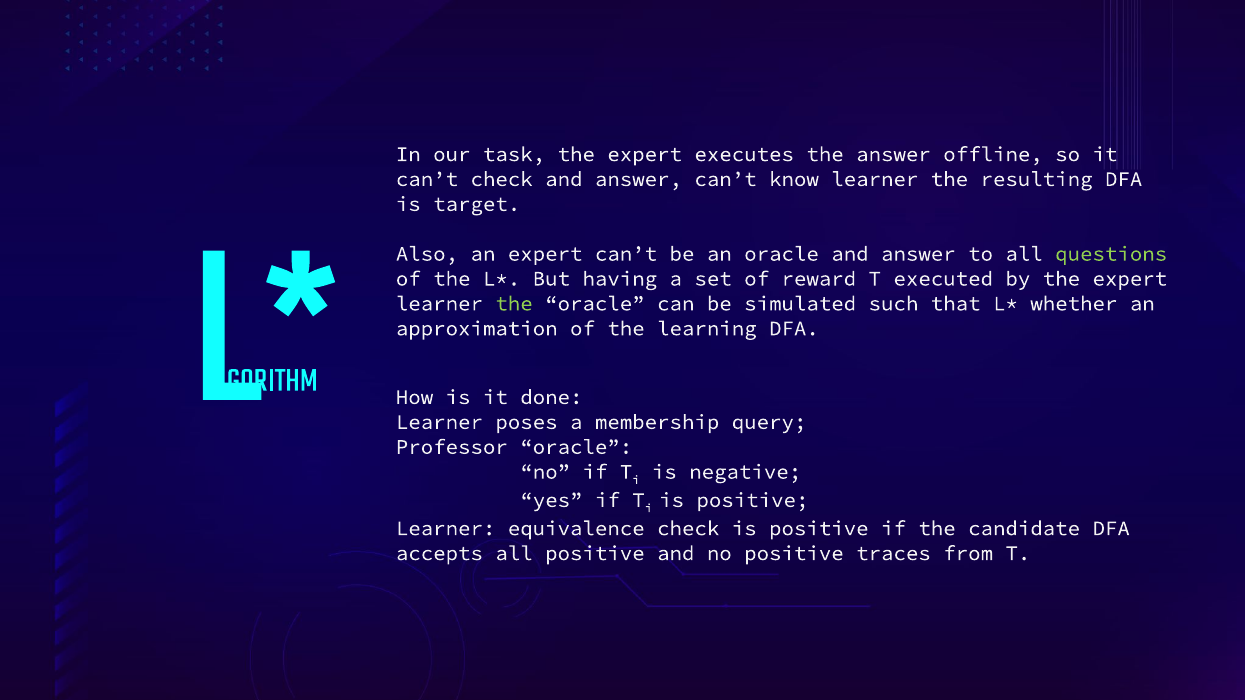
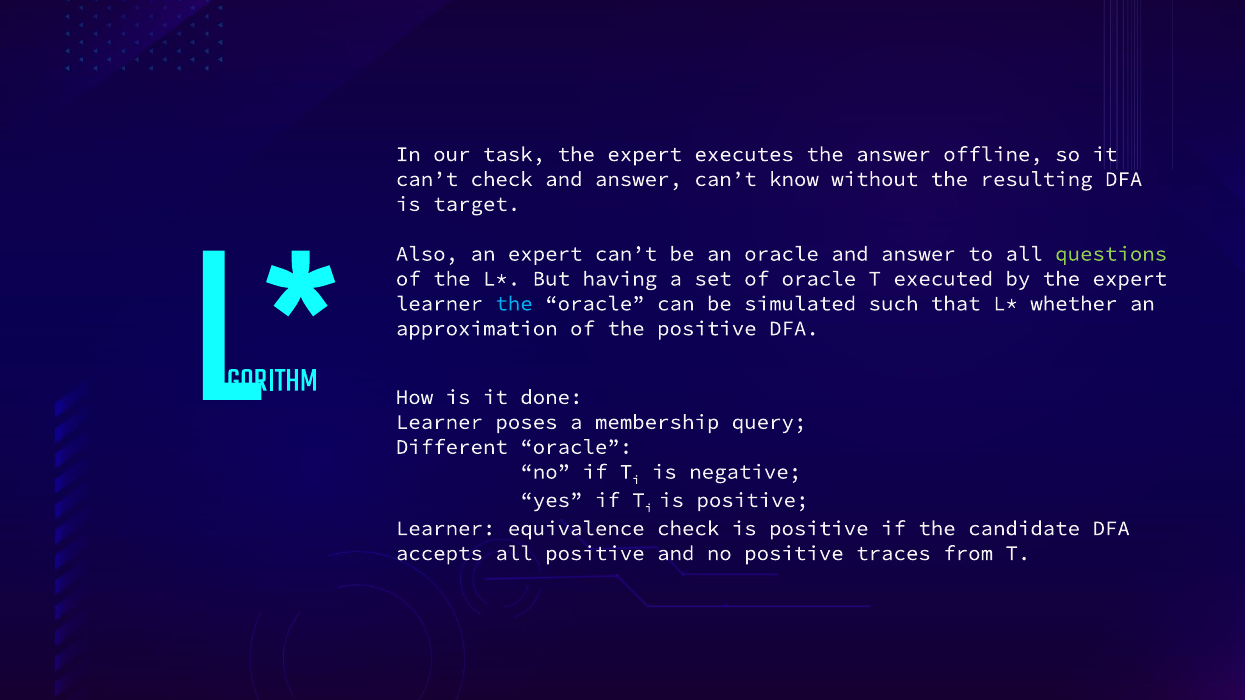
know learner: learner -> without
of reward: reward -> oracle
the at (514, 304) colour: light green -> light blue
the learning: learning -> positive
Professor: Professor -> Different
